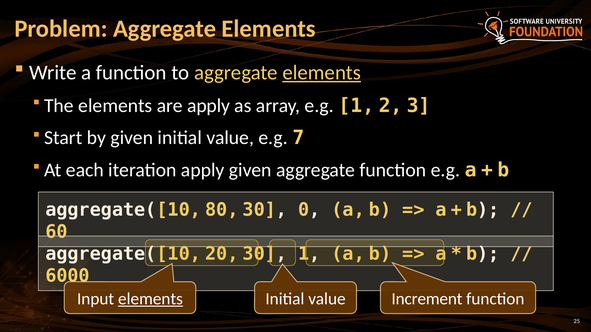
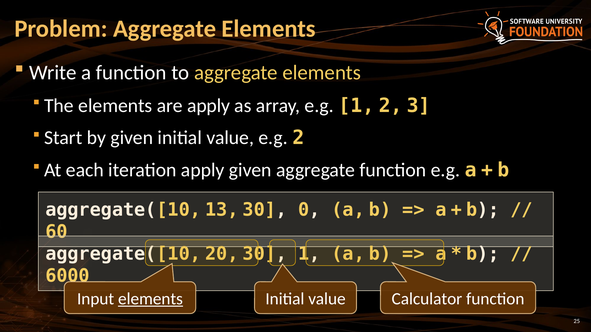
elements at (322, 73) underline: present -> none
e.g 7: 7 -> 2
80: 80 -> 13
Increment: Increment -> Calculator
